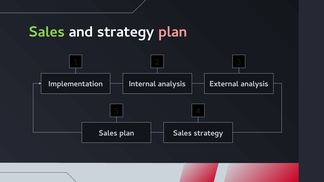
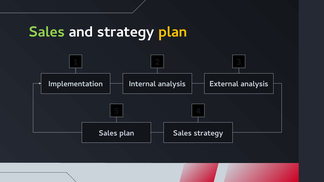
plan at (173, 32) colour: pink -> yellow
